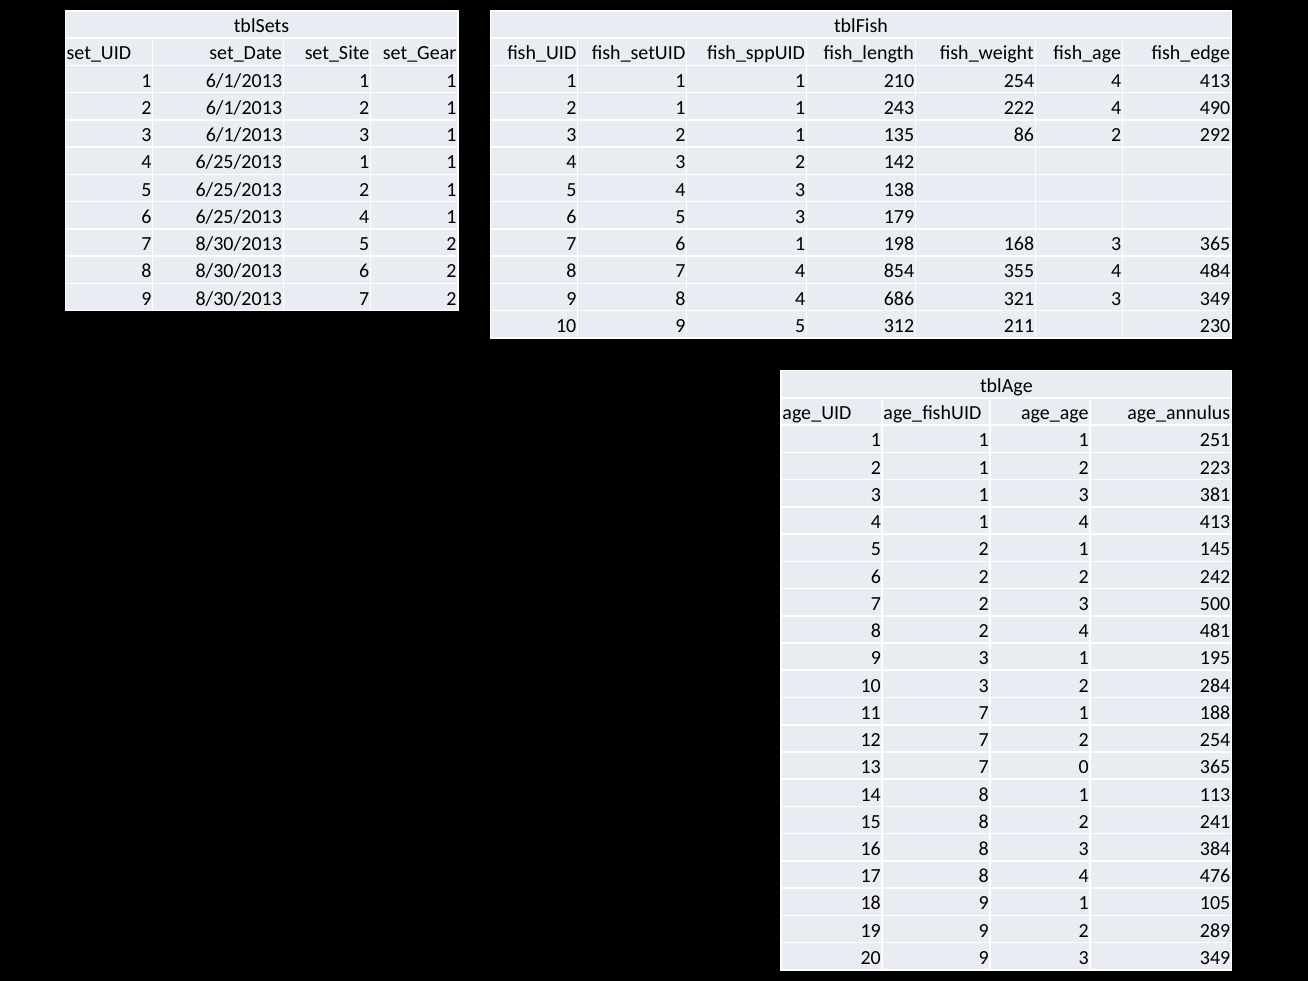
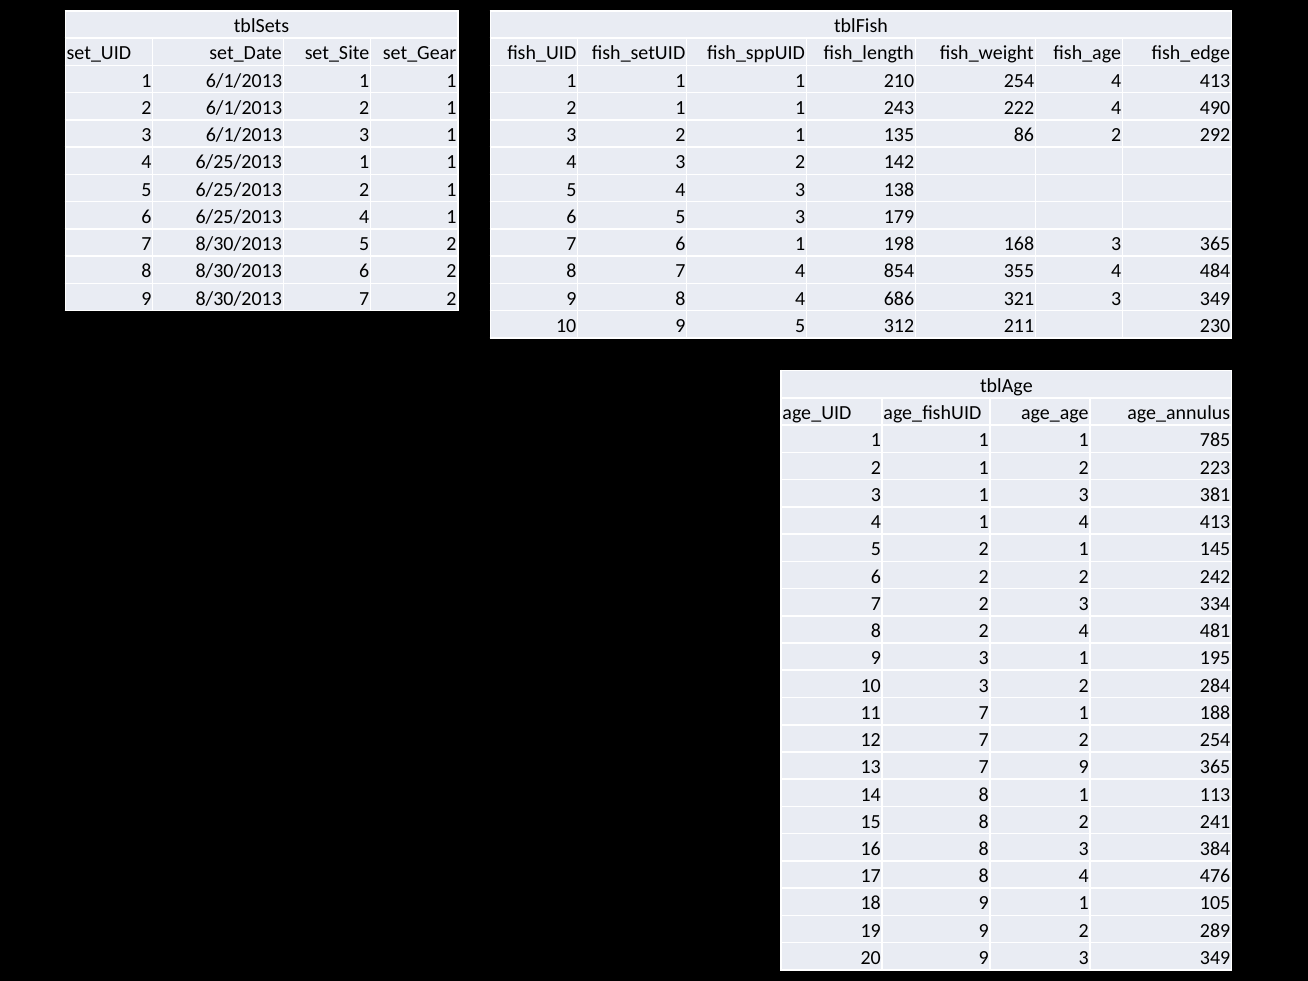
251: 251 -> 785
500: 500 -> 334
7 0: 0 -> 9
